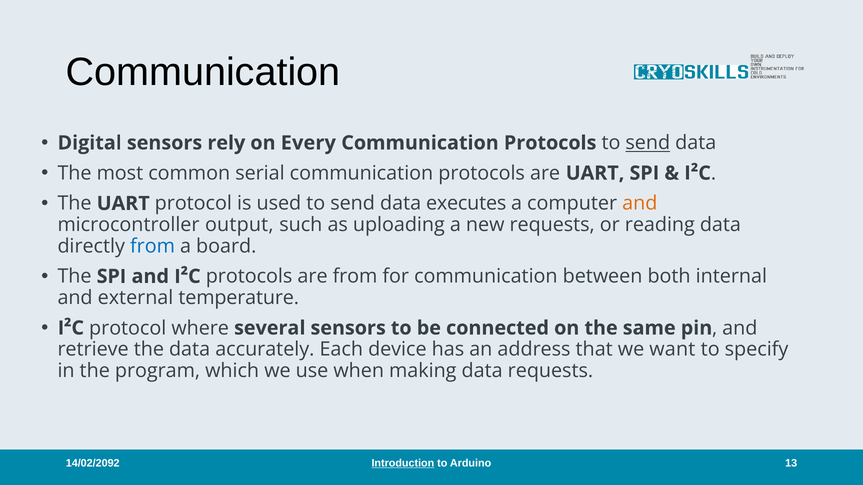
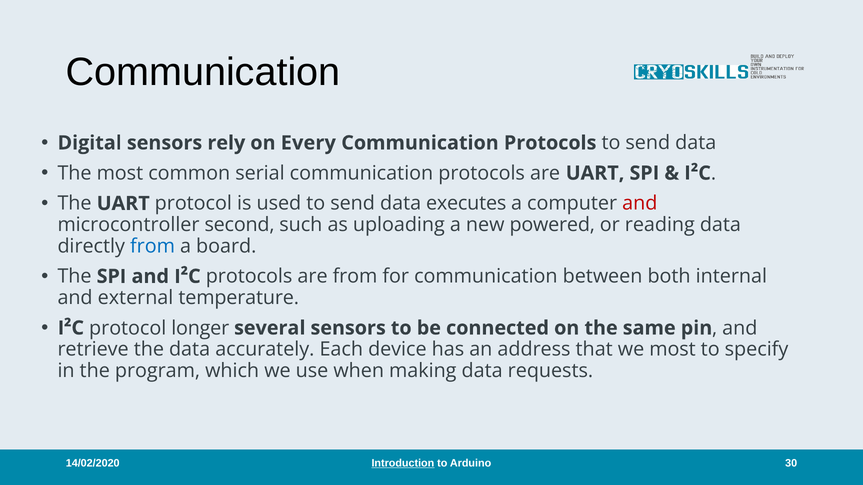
send at (648, 143) underline: present -> none
and at (640, 204) colour: orange -> red
output: output -> second
new requests: requests -> powered
where: where -> longer
we want: want -> most
14/02/2092: 14/02/2092 -> 14/02/2020
13: 13 -> 30
